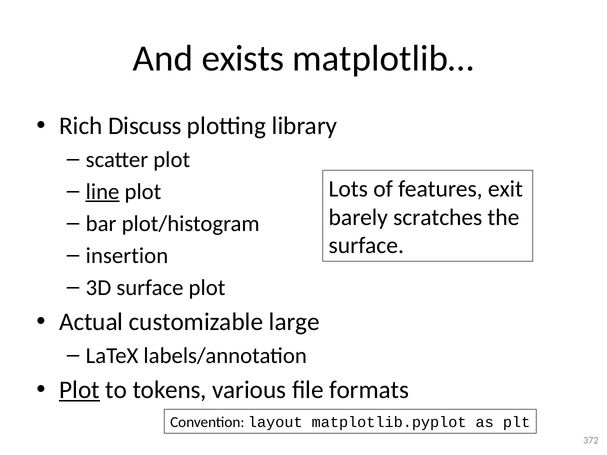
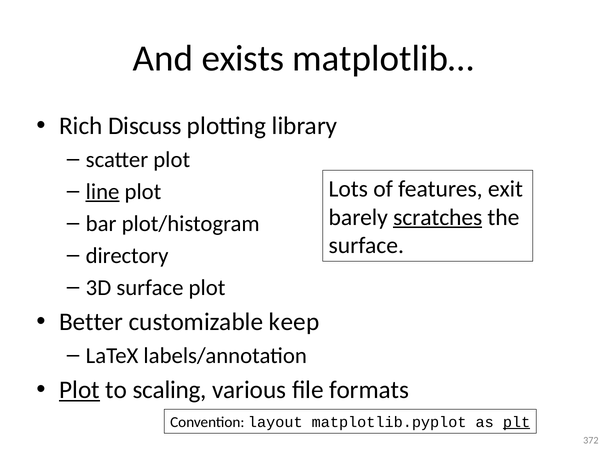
scratches underline: none -> present
insertion: insertion -> directory
Actual: Actual -> Better
large: large -> keep
tokens: tokens -> scaling
plt underline: none -> present
